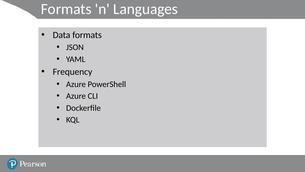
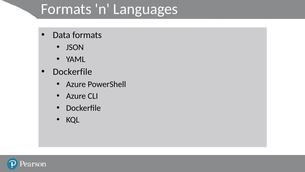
Frequency at (73, 72): Frequency -> Dockerfile
